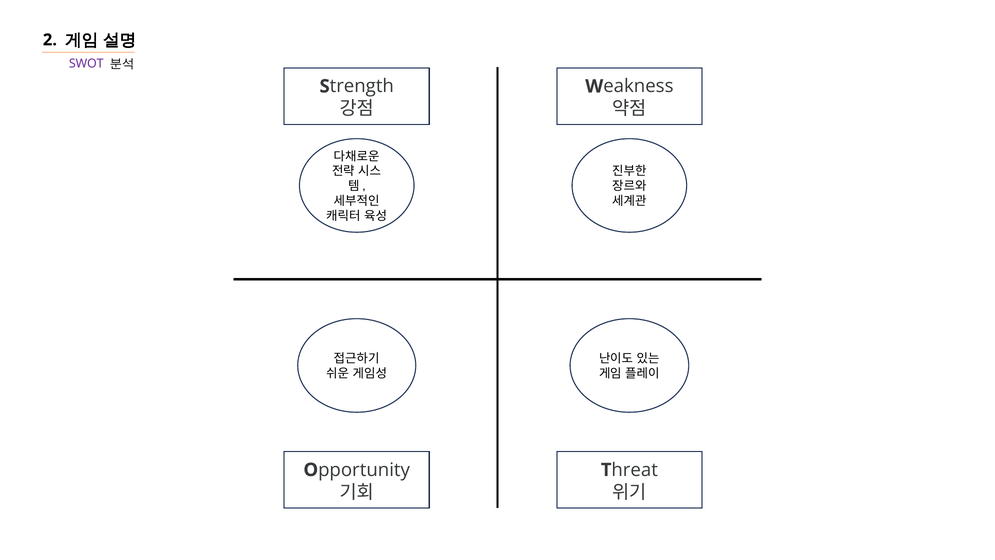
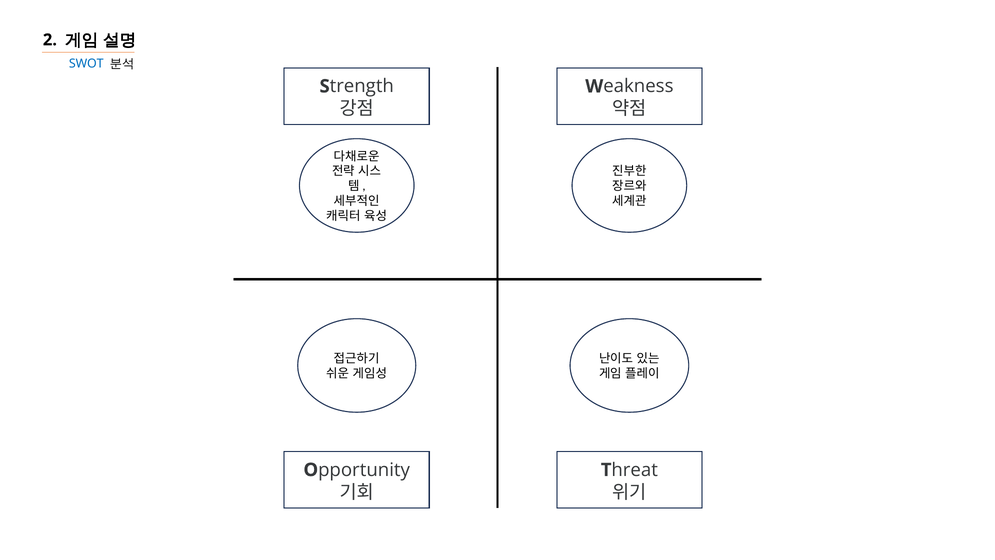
SWOT colour: purple -> blue
